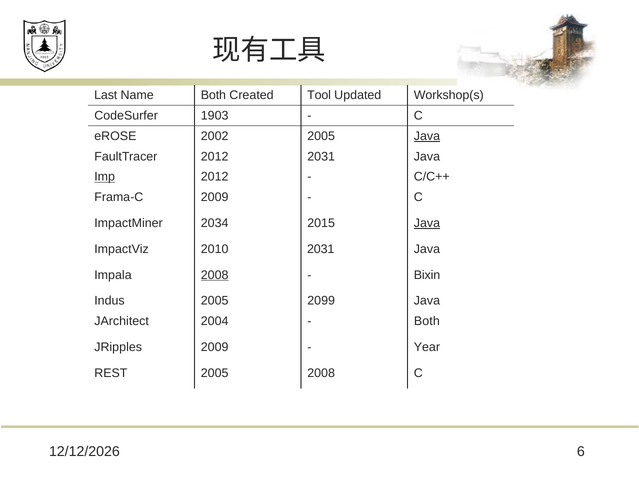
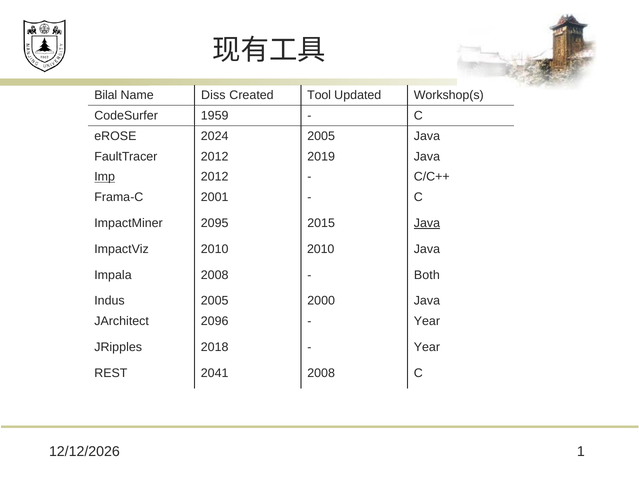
Last: Last -> Bilal
Name Both: Both -> Diss
1903: 1903 -> 1959
2002: 2002 -> 2024
Java at (427, 136) underline: present -> none
2012 2031: 2031 -> 2019
Frama-C 2009: 2009 -> 2001
2034: 2034 -> 2095
2010 2031: 2031 -> 2010
2008 at (215, 275) underline: present -> none
Bixin: Bixin -> Both
2099: 2099 -> 2000
2004: 2004 -> 2096
Both at (427, 321): Both -> Year
JRipples 2009: 2009 -> 2018
REST 2005: 2005 -> 2041
6: 6 -> 1
